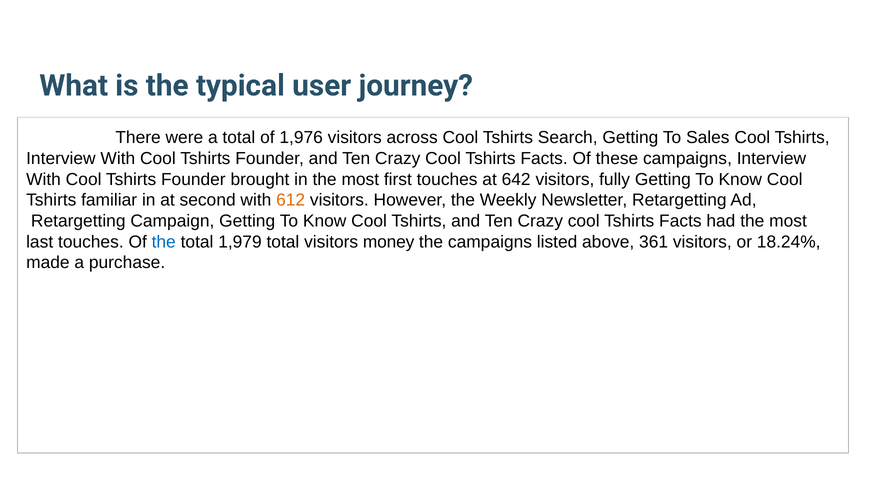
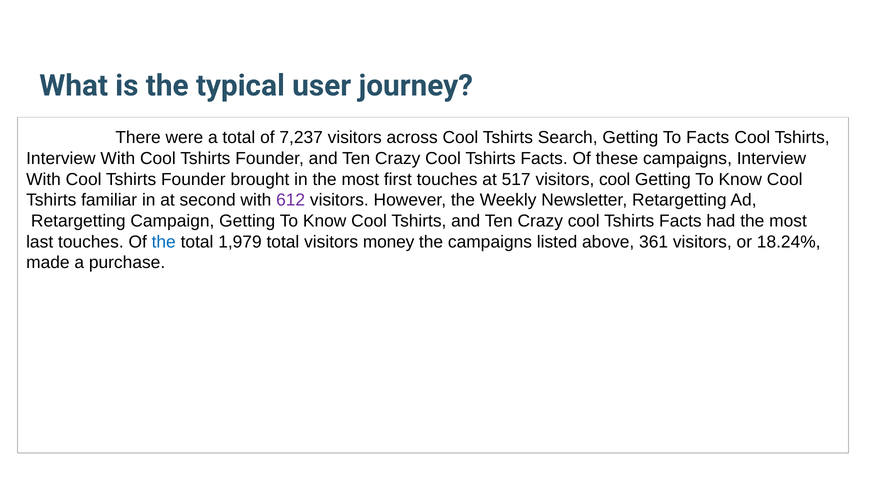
1,976: 1,976 -> 7,237
To Sales: Sales -> Facts
642: 642 -> 517
visitors fully: fully -> cool
612 colour: orange -> purple
